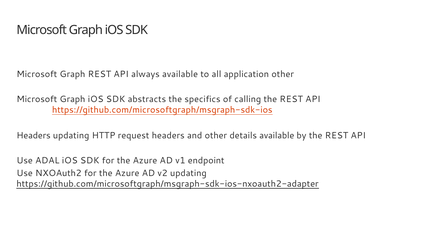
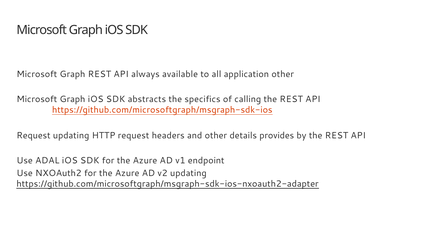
Headers at (34, 135): Headers -> Request
details available: available -> provides
